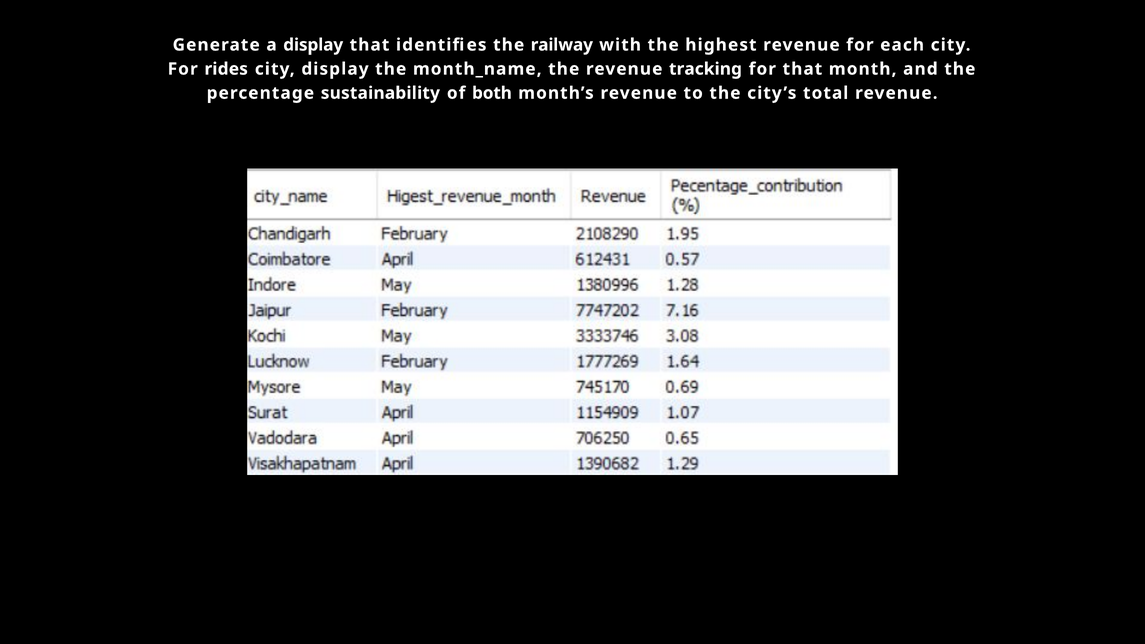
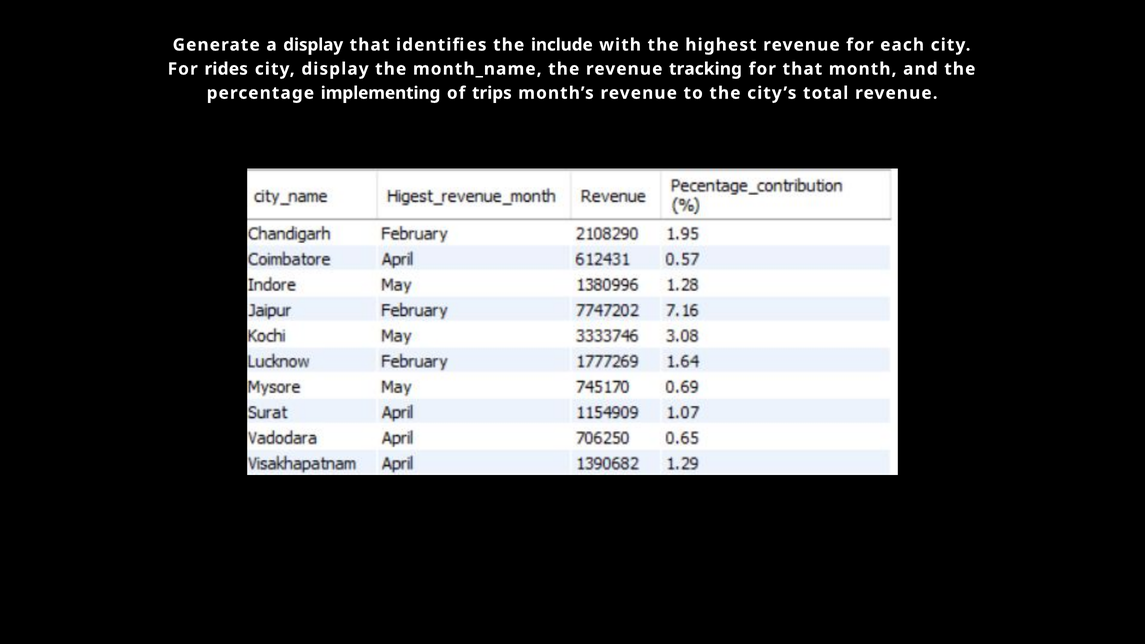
railway: railway -> include
sustainability: sustainability -> implementing
both: both -> trips
